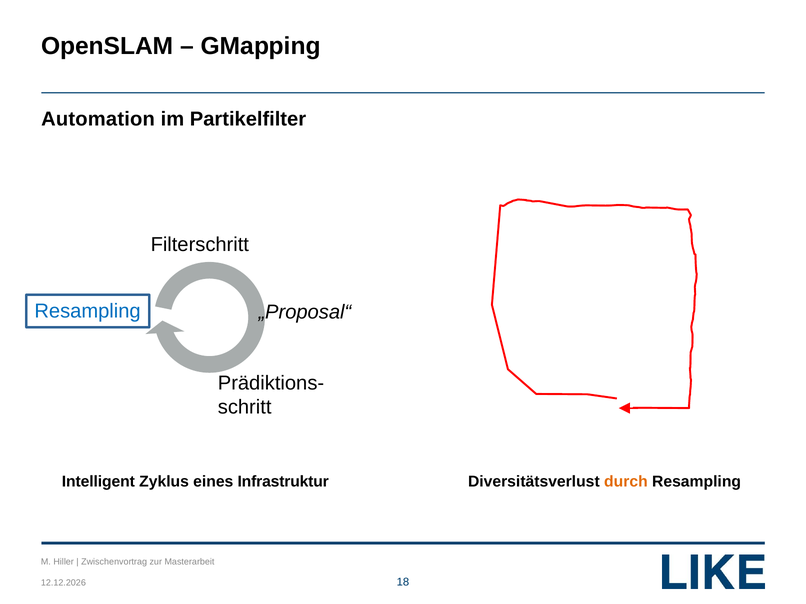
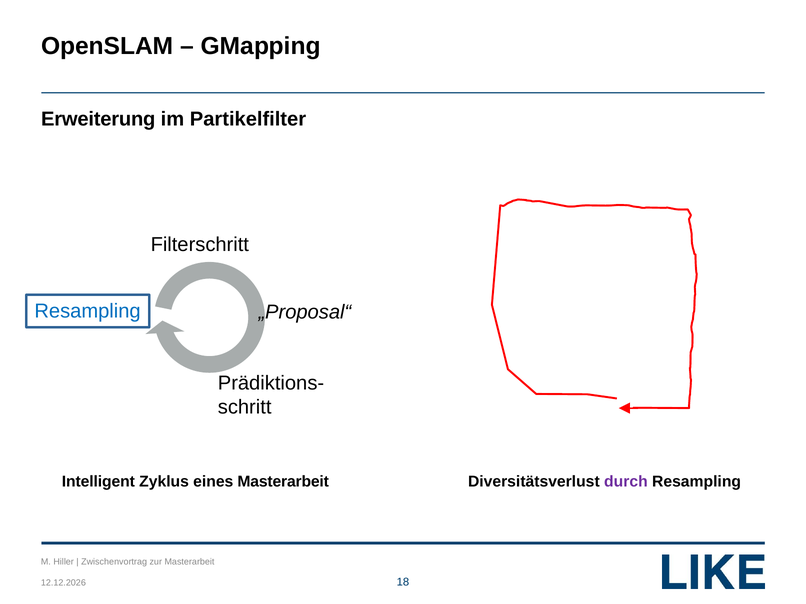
Automation: Automation -> Erweiterung
eines Infrastruktur: Infrastruktur -> Masterarbeit
durch colour: orange -> purple
